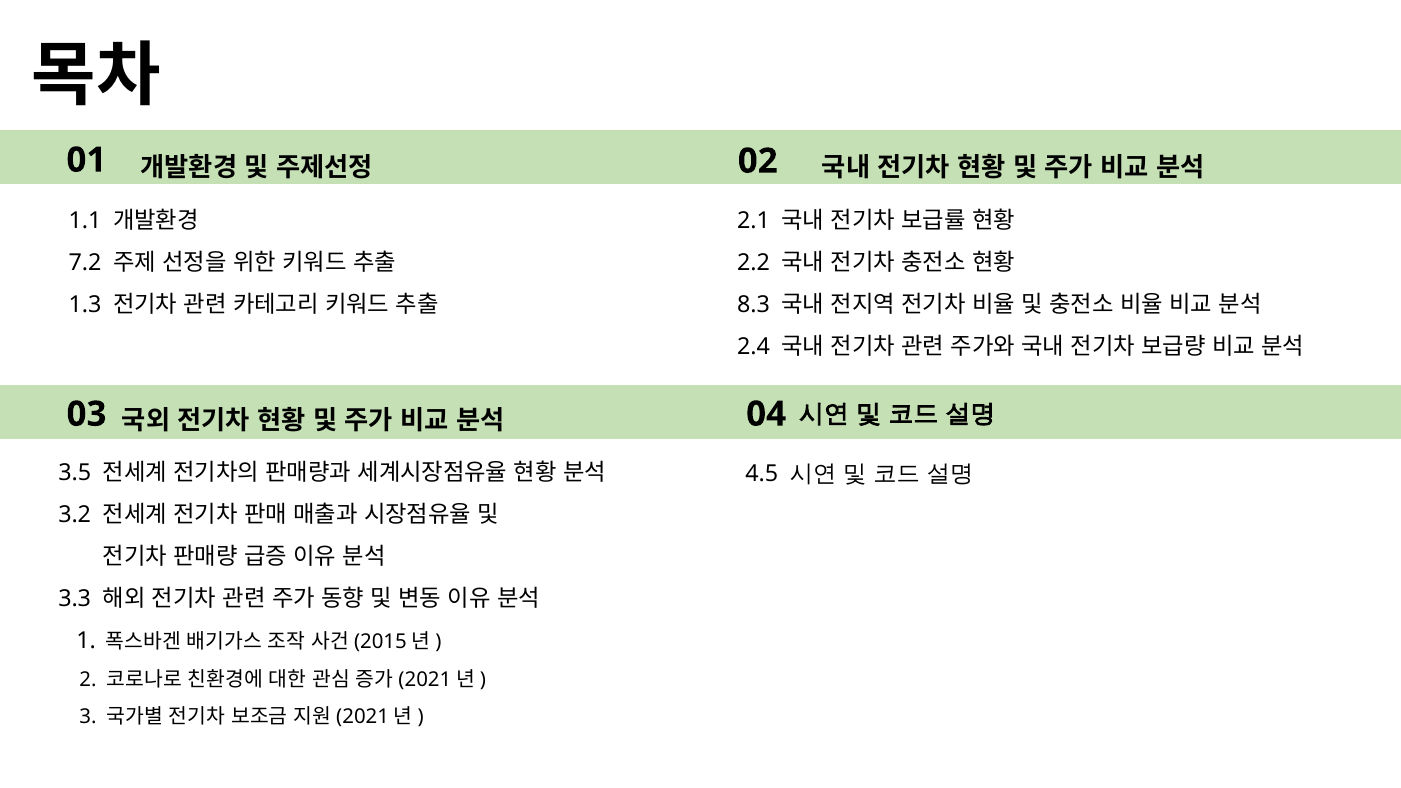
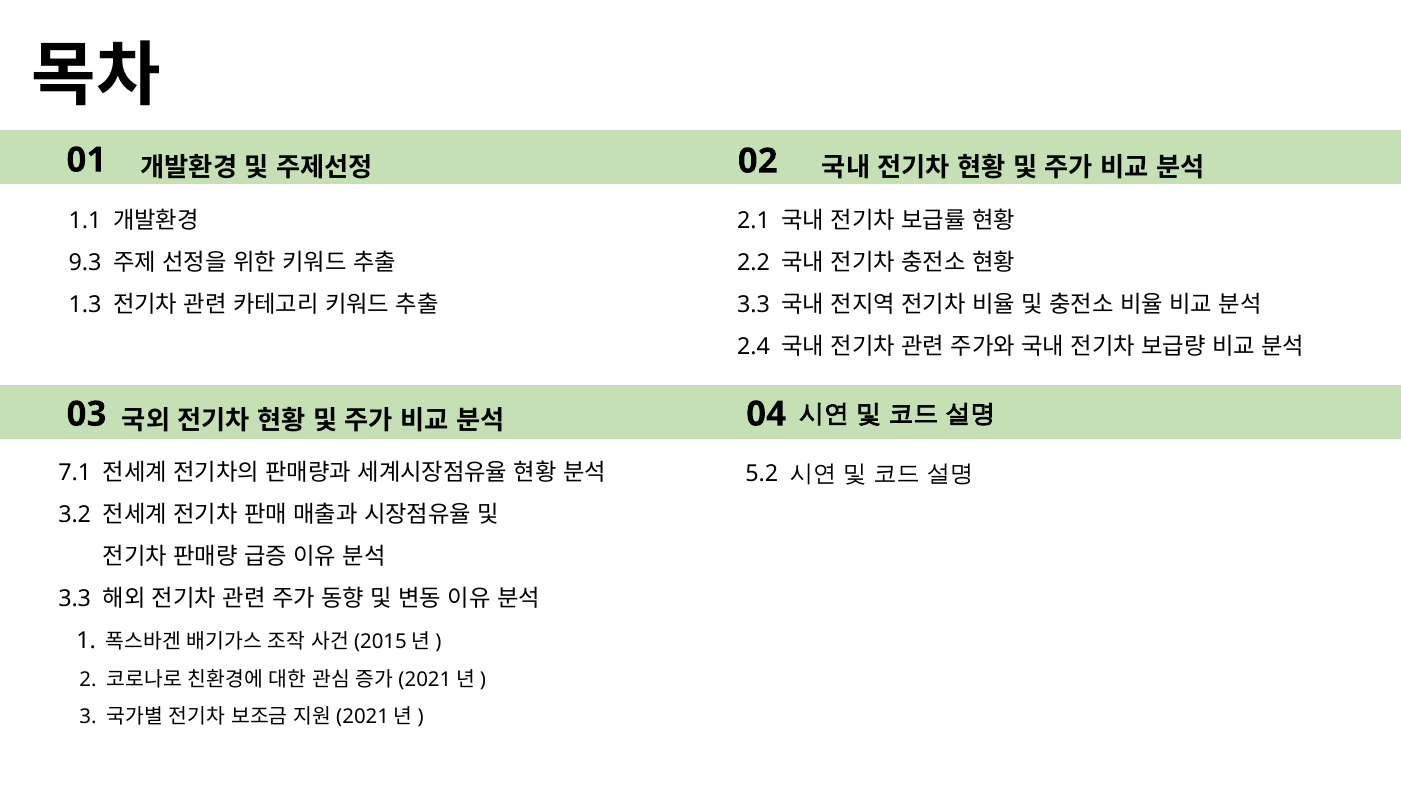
7.2: 7.2 -> 9.3
8.3 at (753, 304): 8.3 -> 3.3
3.5: 3.5 -> 7.1
4.5: 4.5 -> 5.2
